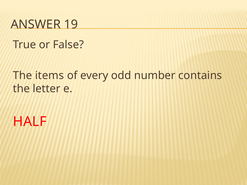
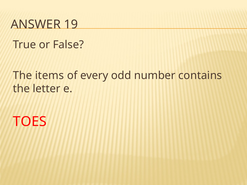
HALF: HALF -> TOES
